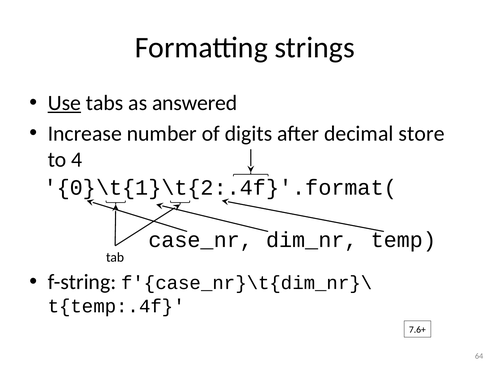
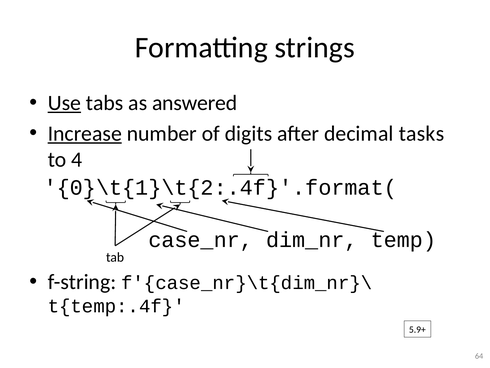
Increase underline: none -> present
store: store -> tasks
7.6+: 7.6+ -> 5.9+
